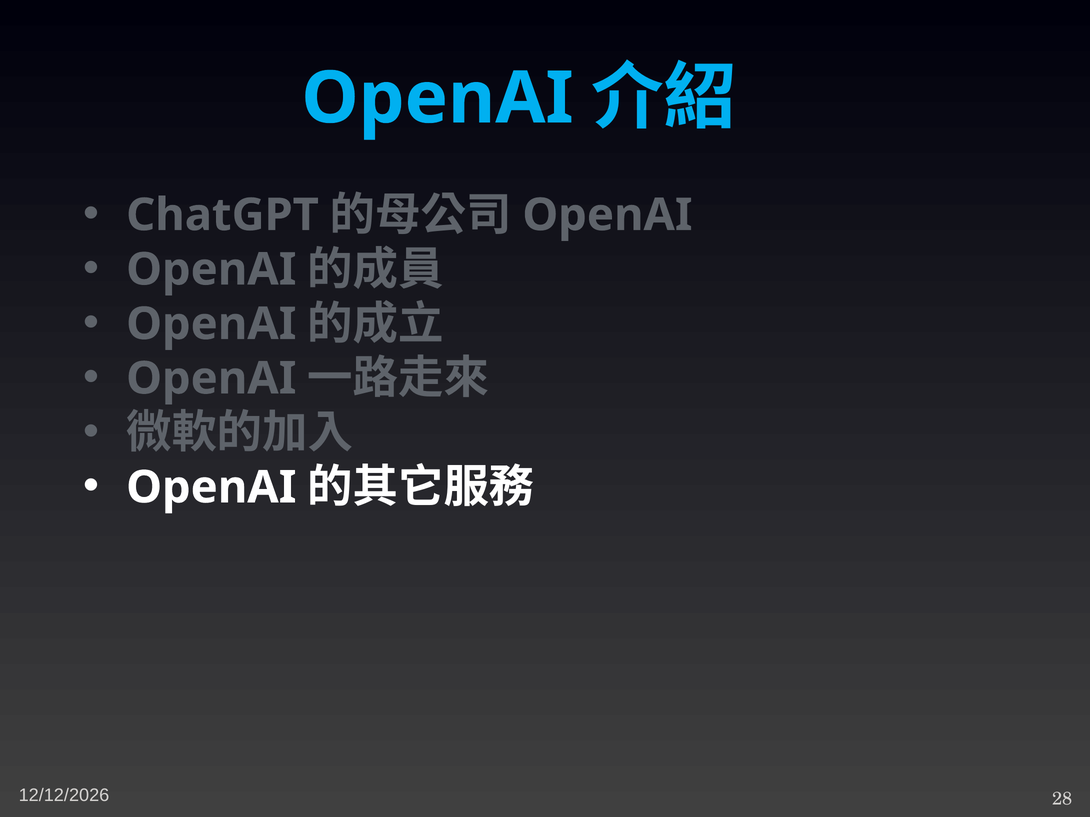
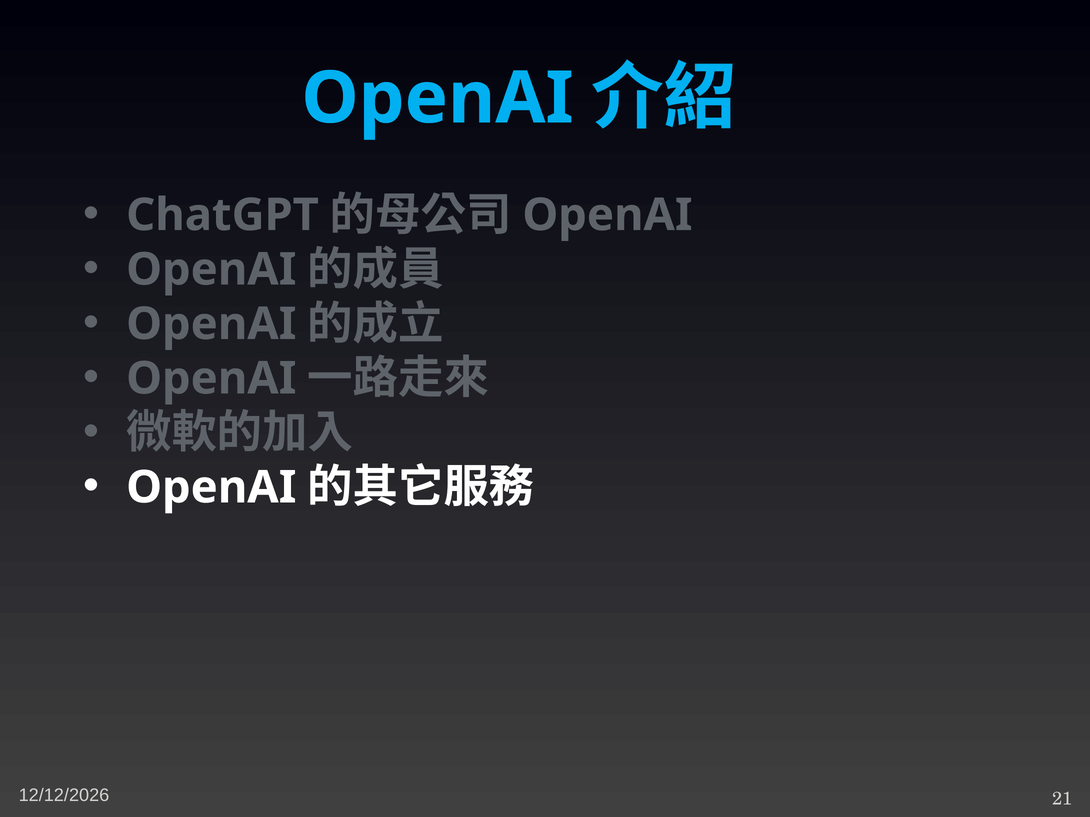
28: 28 -> 21
